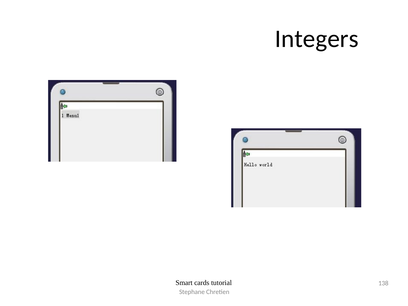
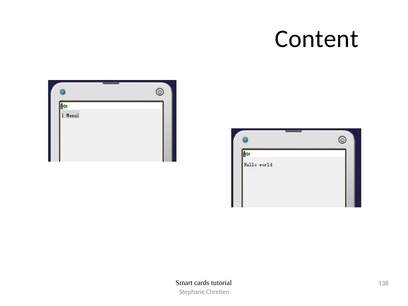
Integers: Integers -> Content
